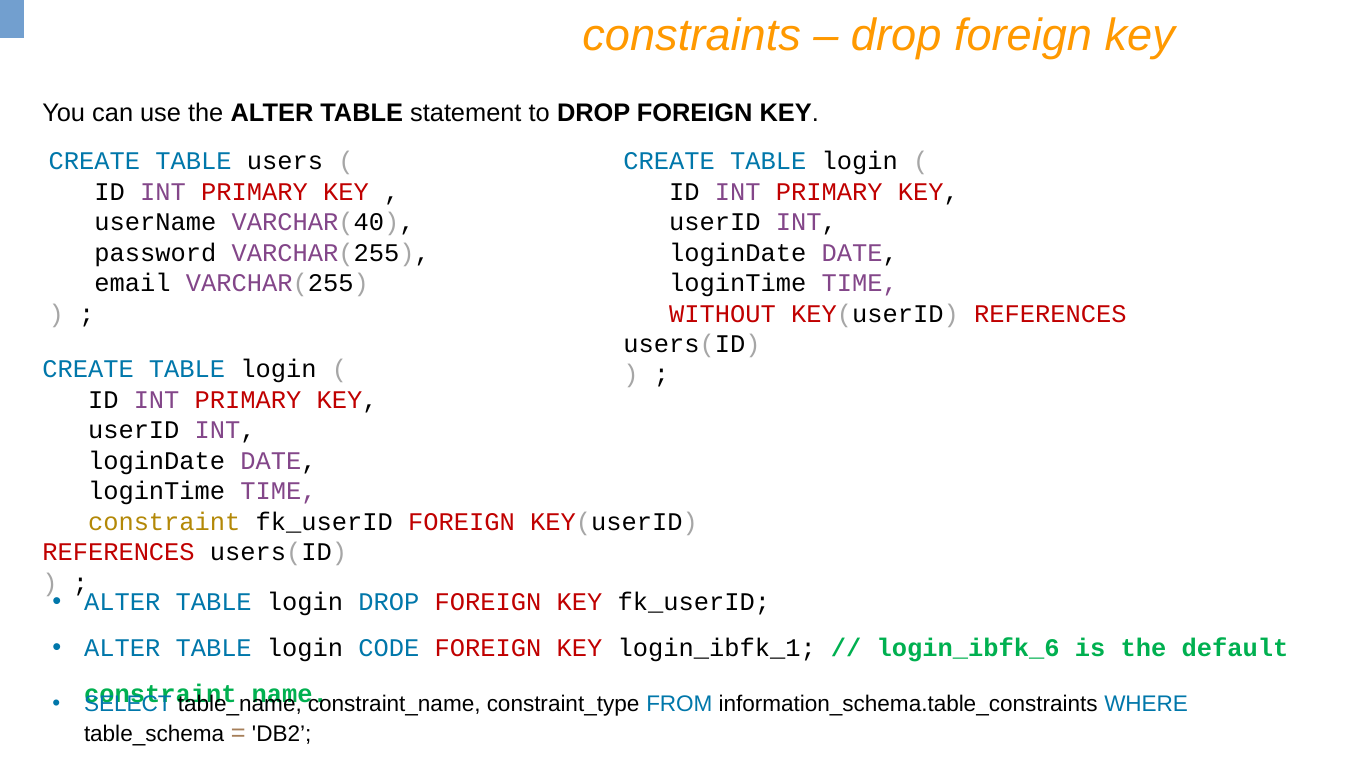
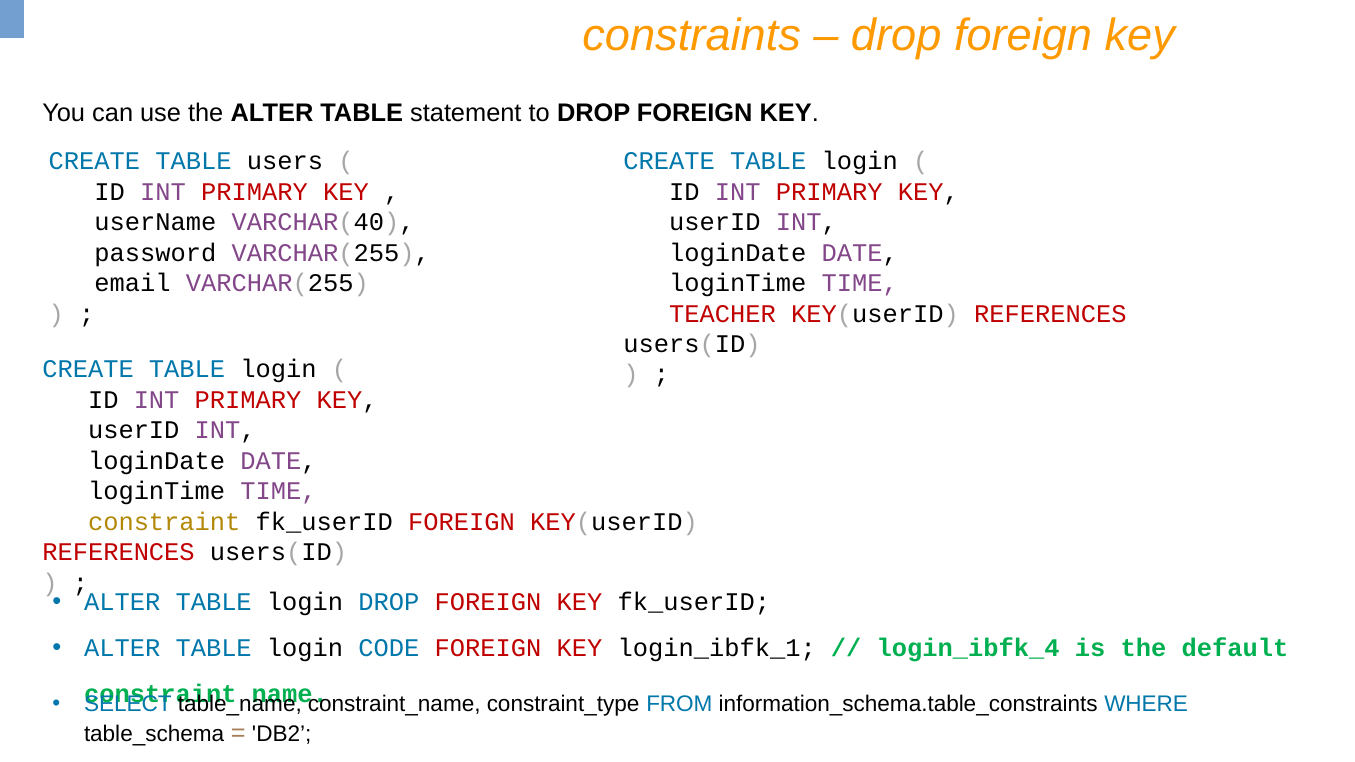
WITHOUT: WITHOUT -> TEACHER
login_ibfk_6: login_ibfk_6 -> login_ibfk_4
